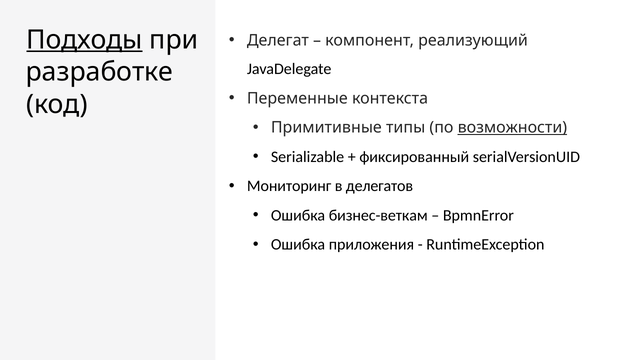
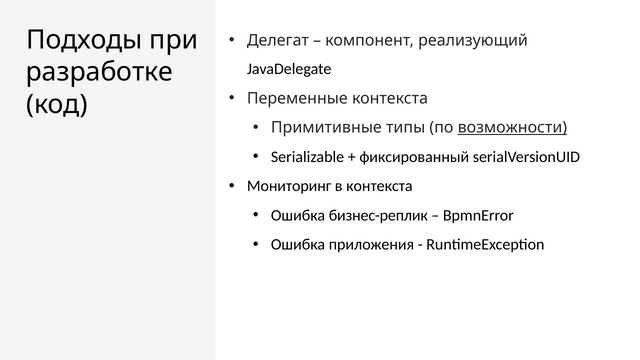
Подходы underline: present -> none
в делегатов: делегатов -> контекста
бизнес-веткам: бизнес-веткам -> бизнес-реплик
